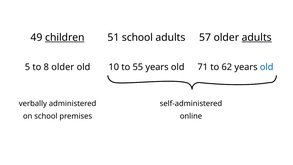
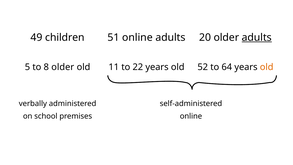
children underline: present -> none
51 school: school -> online
57: 57 -> 20
10: 10 -> 11
55: 55 -> 22
71: 71 -> 52
62: 62 -> 64
old at (267, 67) colour: blue -> orange
